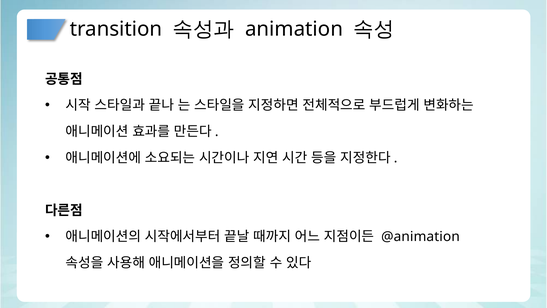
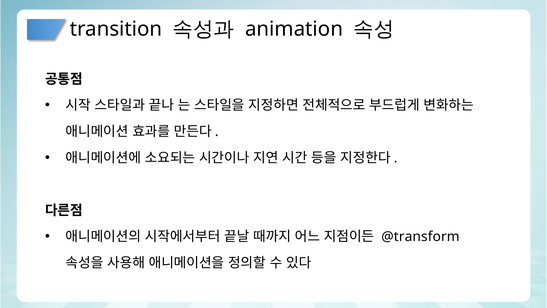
@animation: @animation -> @transform
